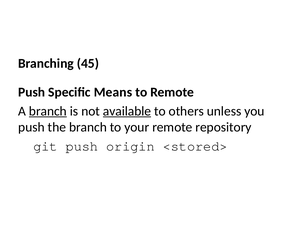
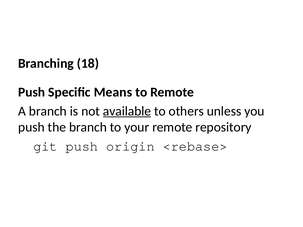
45: 45 -> 18
branch at (48, 111) underline: present -> none
<stored>: <stored> -> <rebase>
